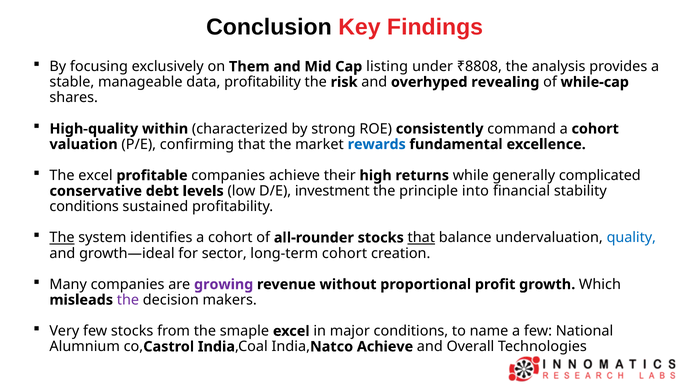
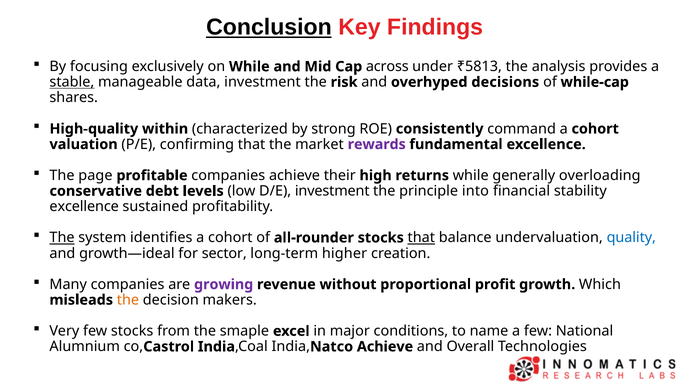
Conclusion underline: none -> present
on Them: Them -> While
listing: listing -> across
₹8808: ₹8808 -> ₹5813
stable underline: none -> present
data profitability: profitability -> investment
revealing: revealing -> decisions
rewards colour: blue -> purple
The excel: excel -> page
complicated: complicated -> overloading
conditions at (84, 207): conditions -> excellence
long-term cohort: cohort -> higher
the at (128, 300) colour: purple -> orange
